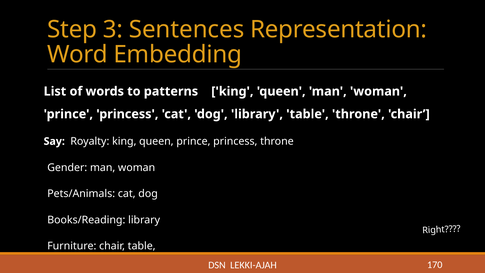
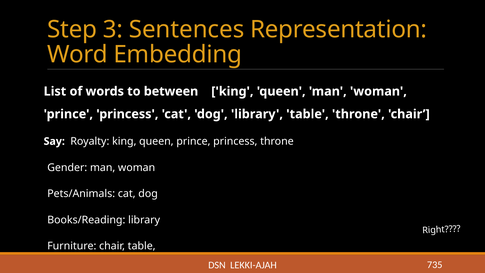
patterns: patterns -> between
170: 170 -> 735
